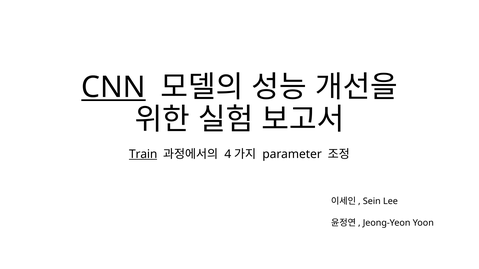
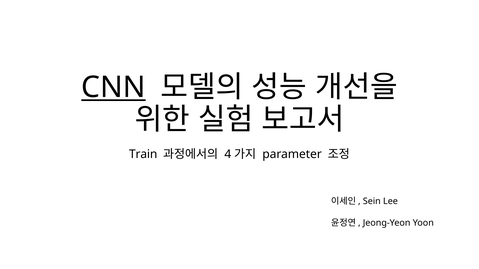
Train underline: present -> none
